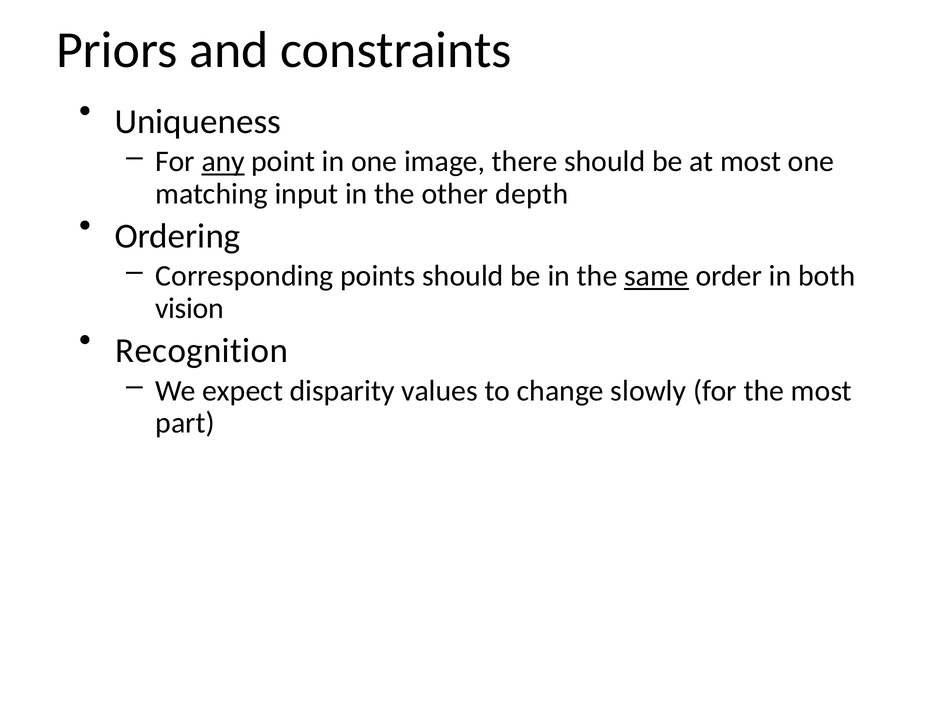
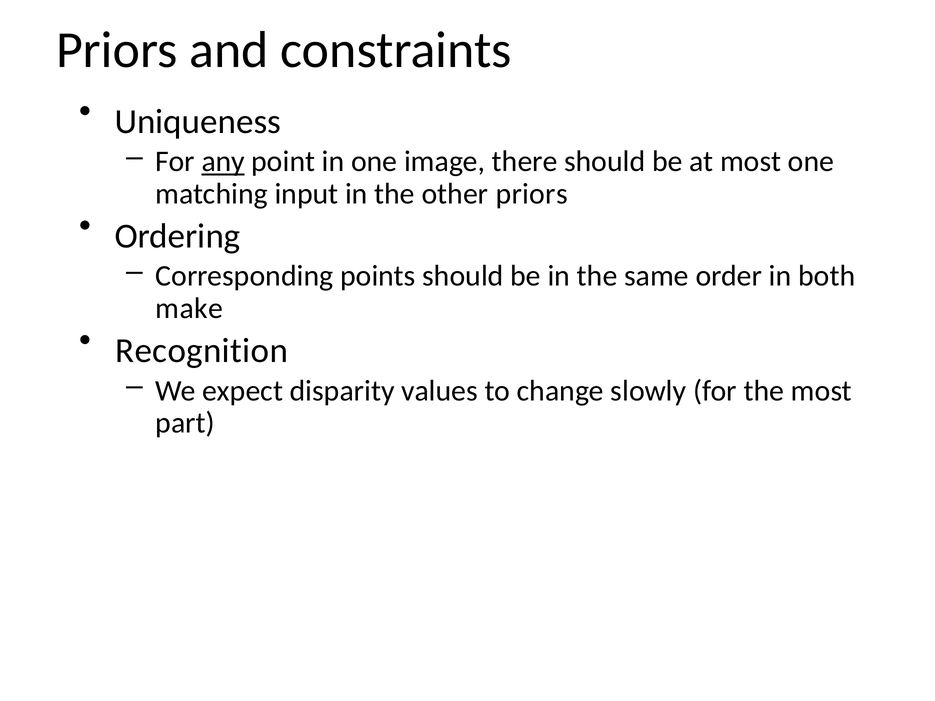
other depth: depth -> priors
same underline: present -> none
vision: vision -> make
